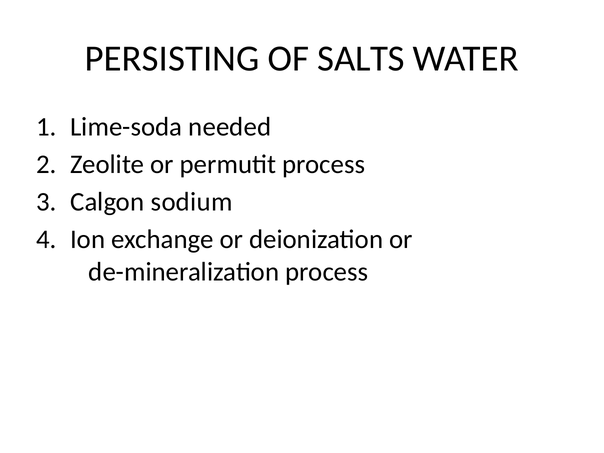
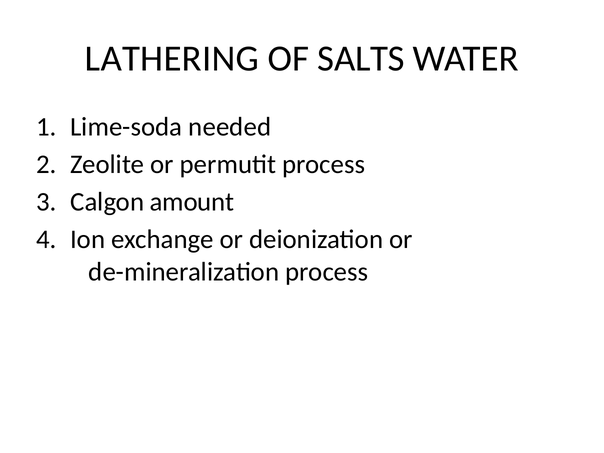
PERSISTING: PERSISTING -> LATHERING
sodium: sodium -> amount
